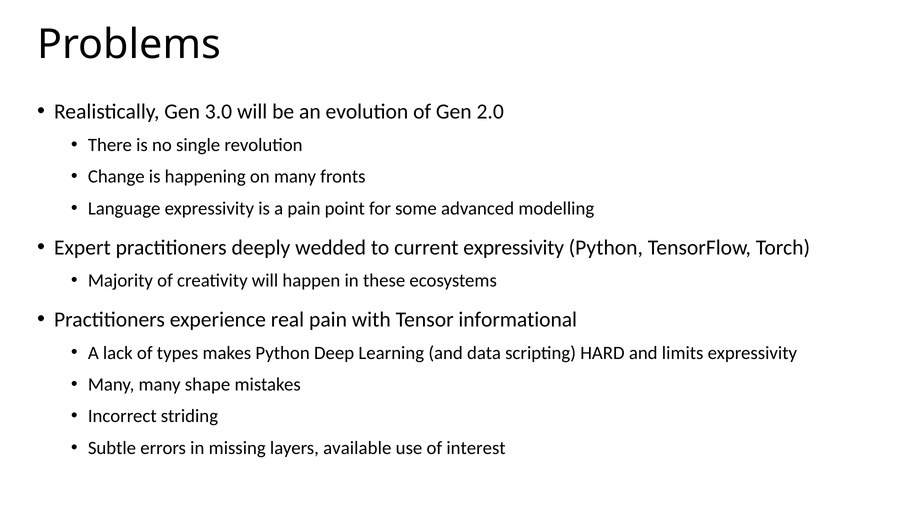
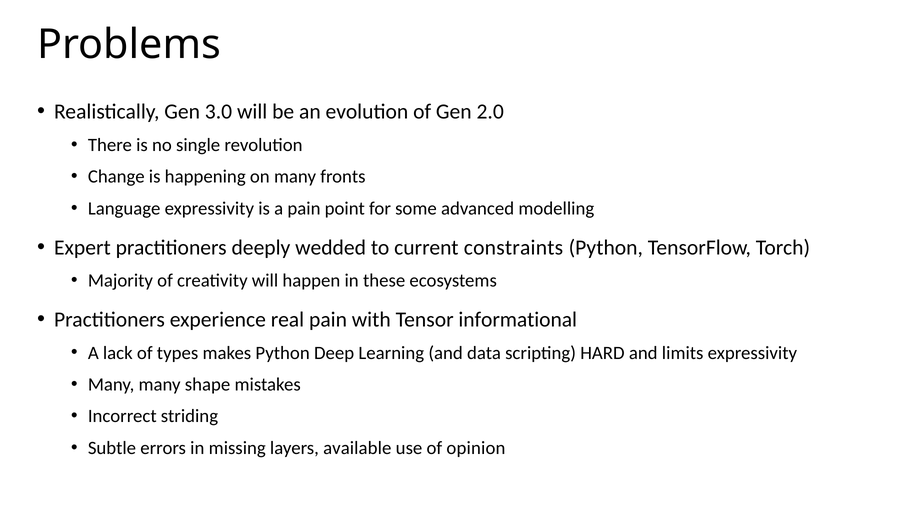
current expressivity: expressivity -> constraints
interest: interest -> opinion
